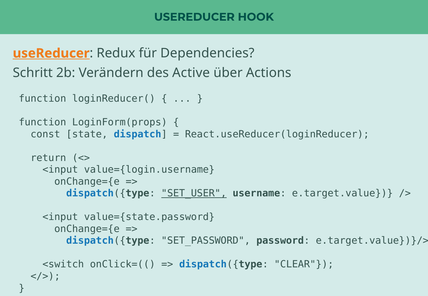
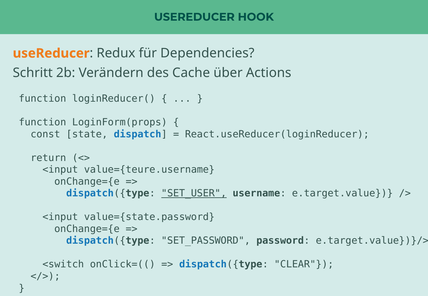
useReducer at (51, 53) underline: present -> none
Active: Active -> Cache
value={login.username: value={login.username -> value={teure.username
